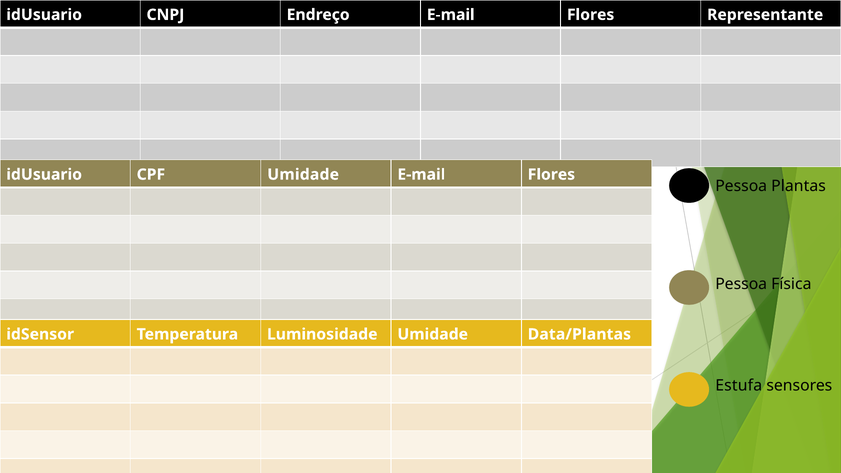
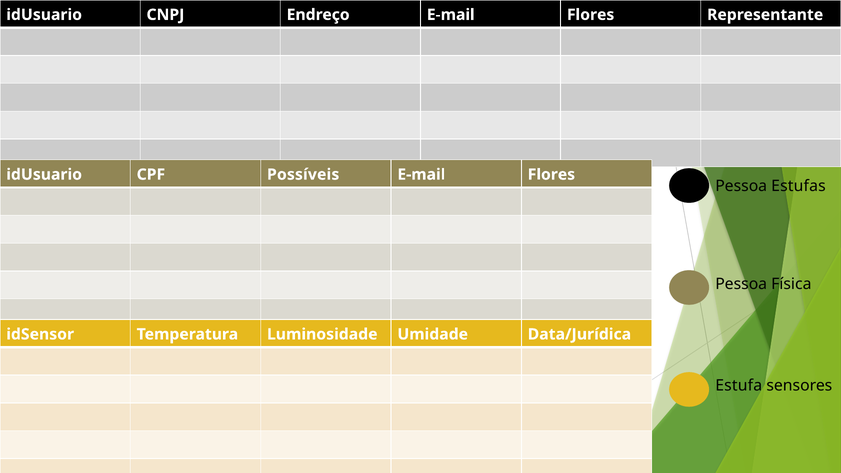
CPF Umidade: Umidade -> Possíveis
Plantas: Plantas -> Estufas
Data/Plantas: Data/Plantas -> Data/Jurídica
